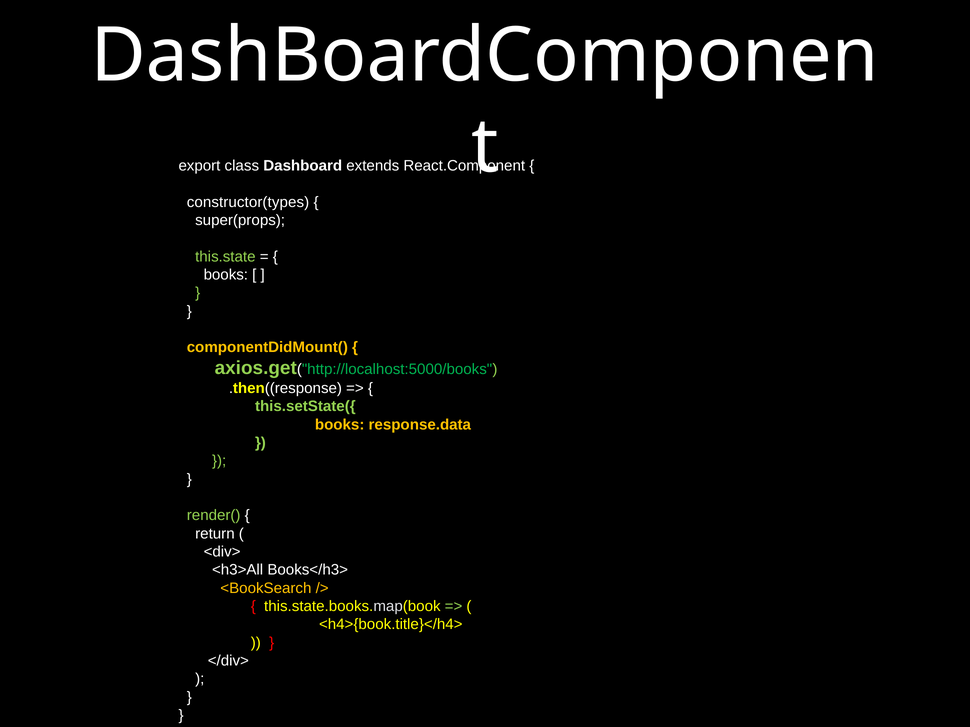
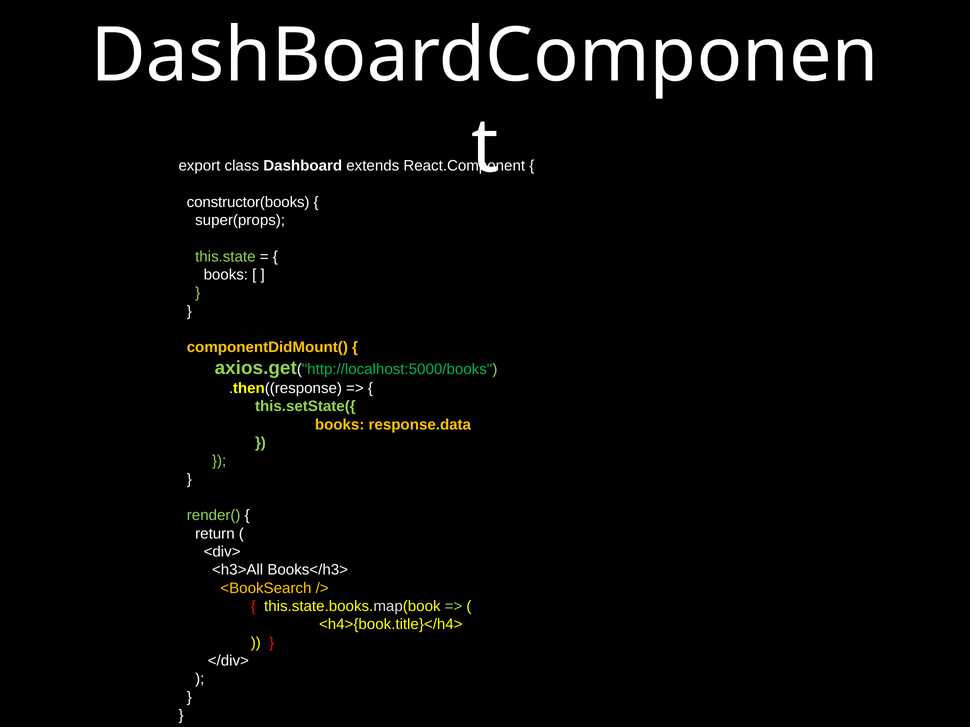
constructor(types: constructor(types -> constructor(books
